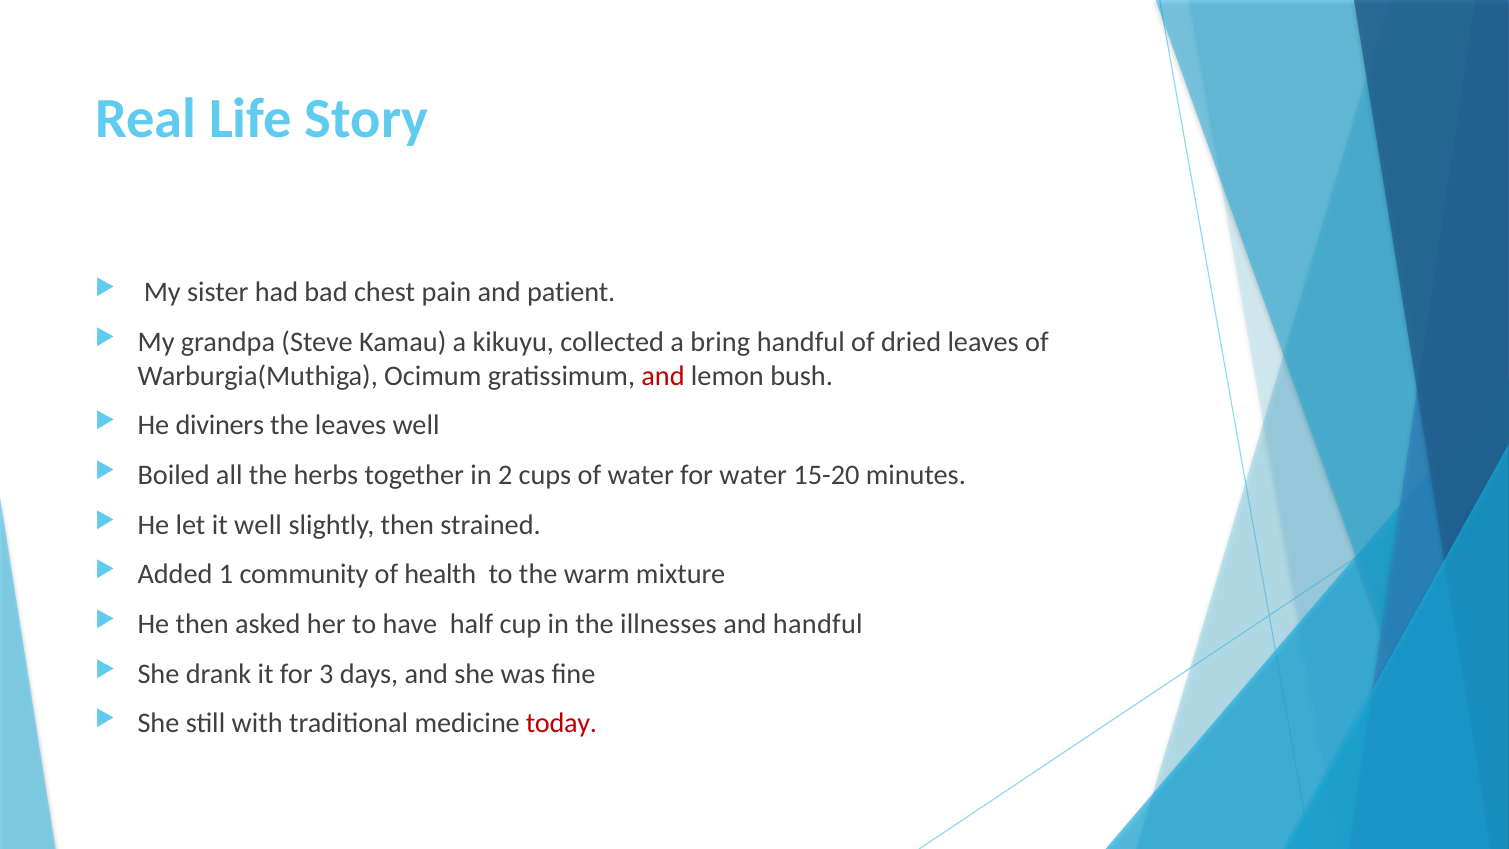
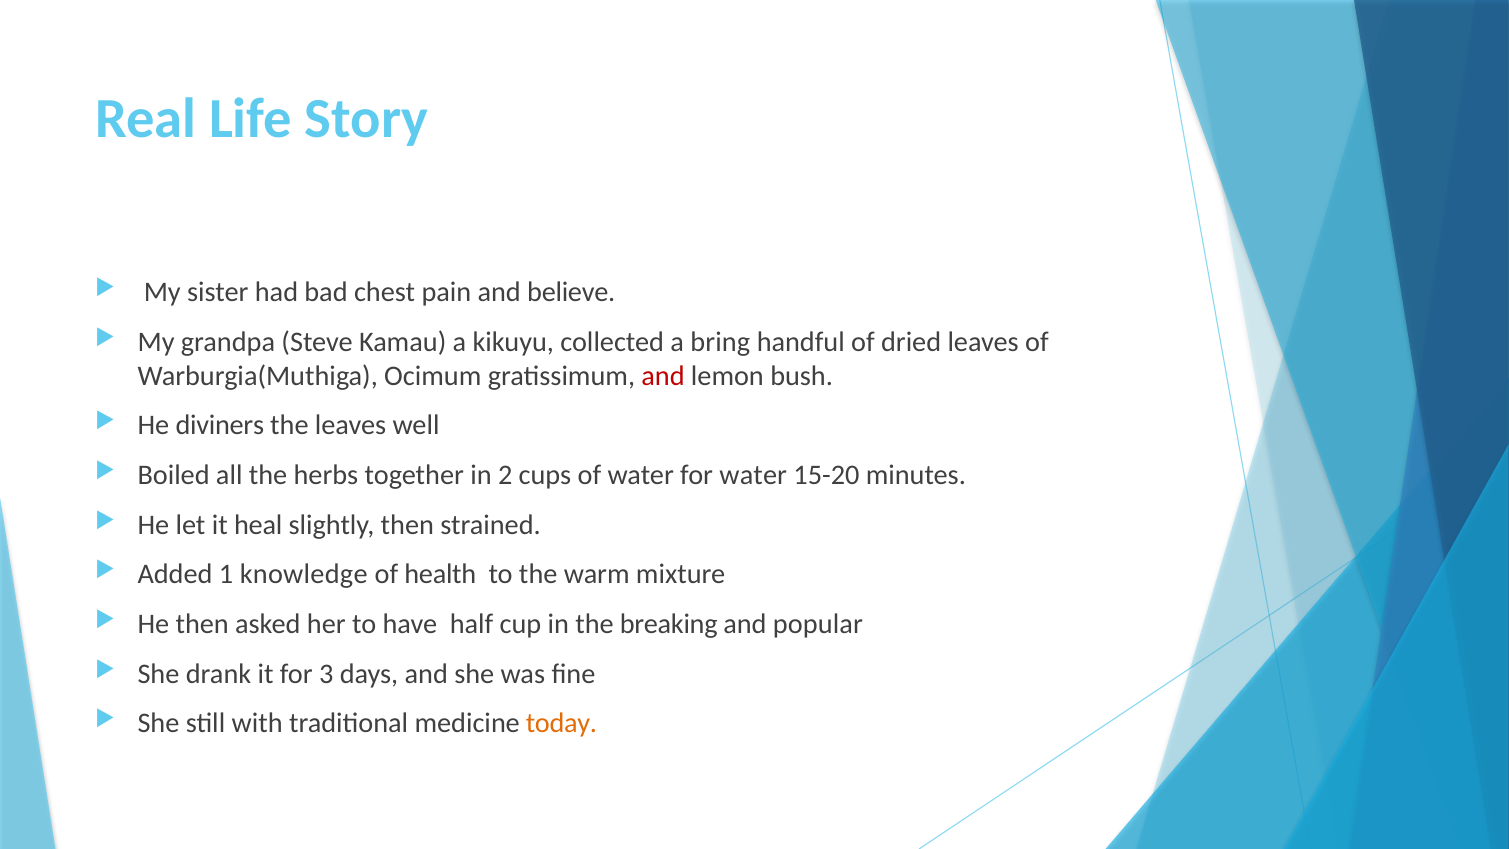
patient: patient -> believe
it well: well -> heal
community: community -> knowledge
illnesses: illnesses -> breaking
and handful: handful -> popular
today colour: red -> orange
